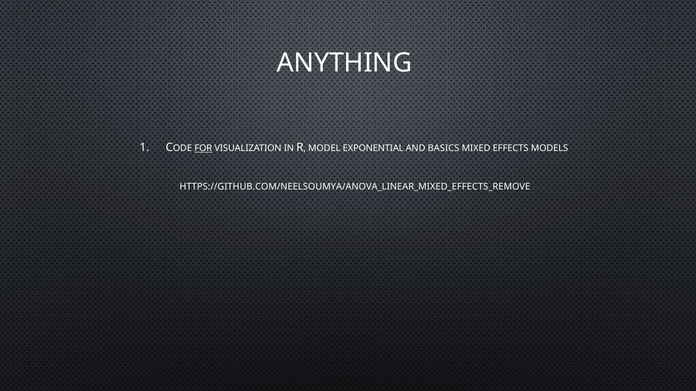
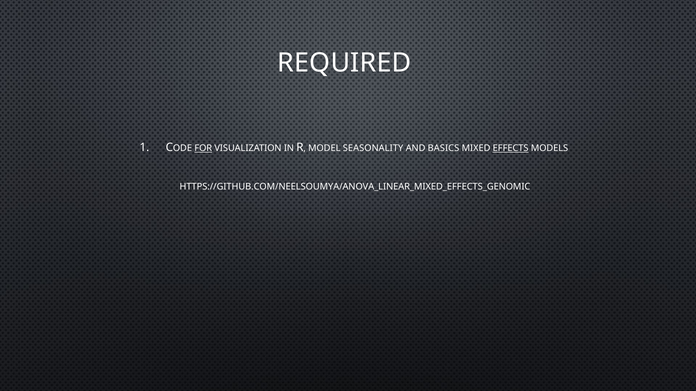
ANYTHING: ANYTHING -> REQUIRED
EXPONENTIAL: EXPONENTIAL -> SEASONALITY
EFFECTS underline: none -> present
HTTPS://GITHUB.COM/NEELSOUMYA/ANOVA_LINEAR_MIXED_EFFECTS_REMOVE: HTTPS://GITHUB.COM/NEELSOUMYA/ANOVA_LINEAR_MIXED_EFFECTS_REMOVE -> HTTPS://GITHUB.COM/NEELSOUMYA/ANOVA_LINEAR_MIXED_EFFECTS_GENOMIC
